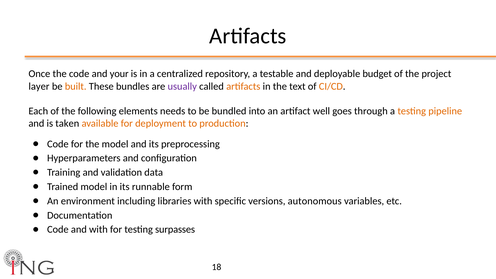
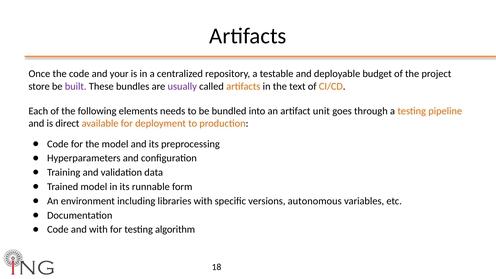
layer: layer -> store
built colour: orange -> purple
well: well -> unit
taken: taken -> direct
surpasses: surpasses -> algorithm
